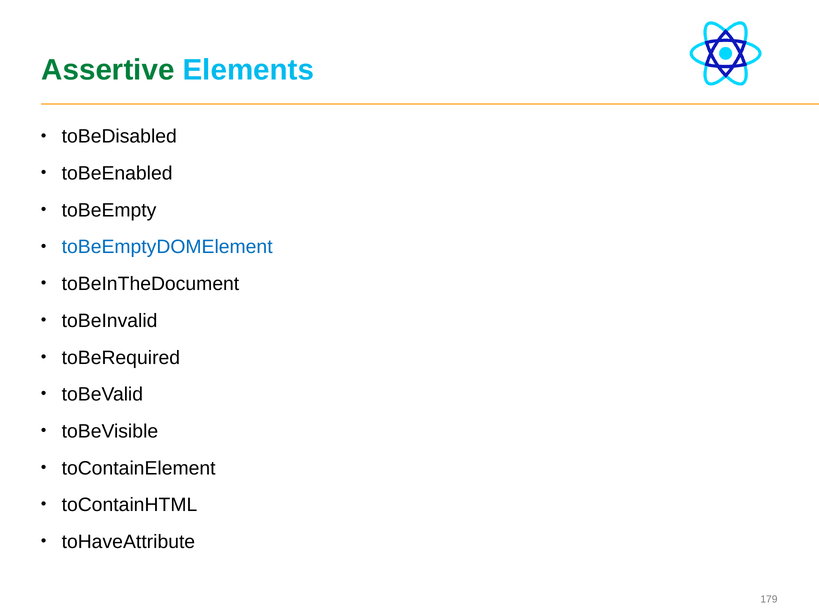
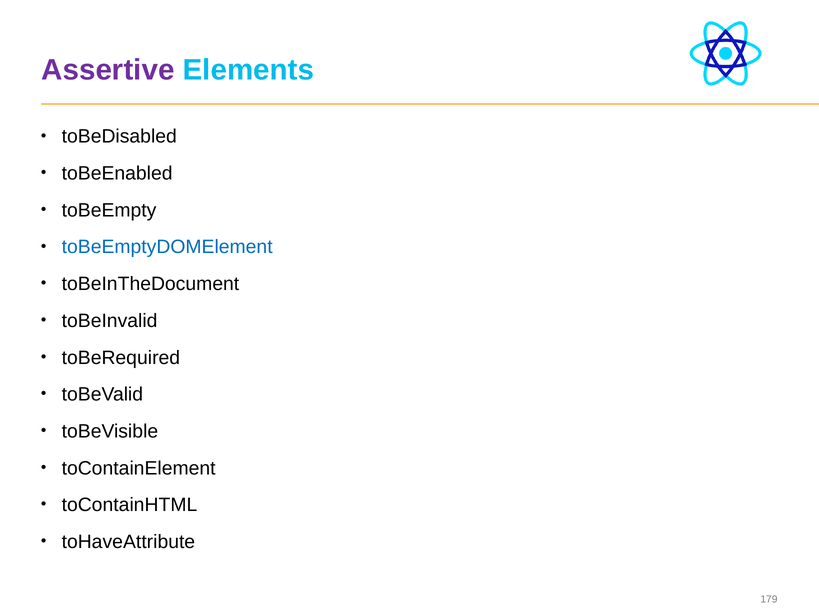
Assertive colour: green -> purple
